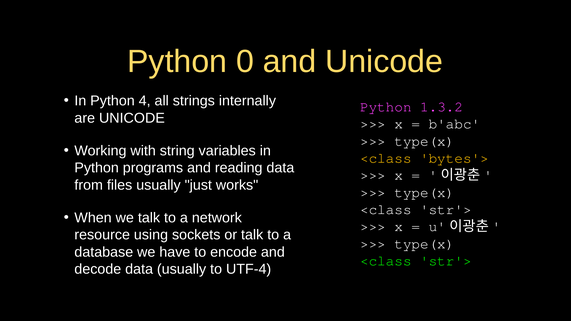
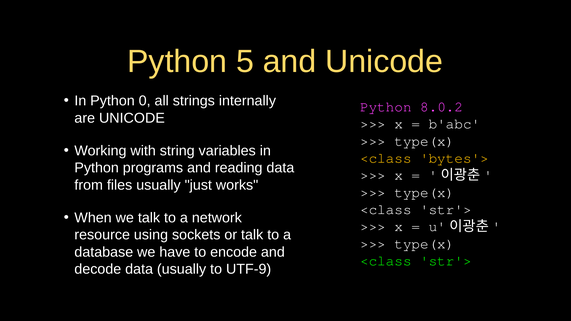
0: 0 -> 5
4: 4 -> 0
1.3.2: 1.3.2 -> 8.0.2
UTF-4: UTF-4 -> UTF-9
